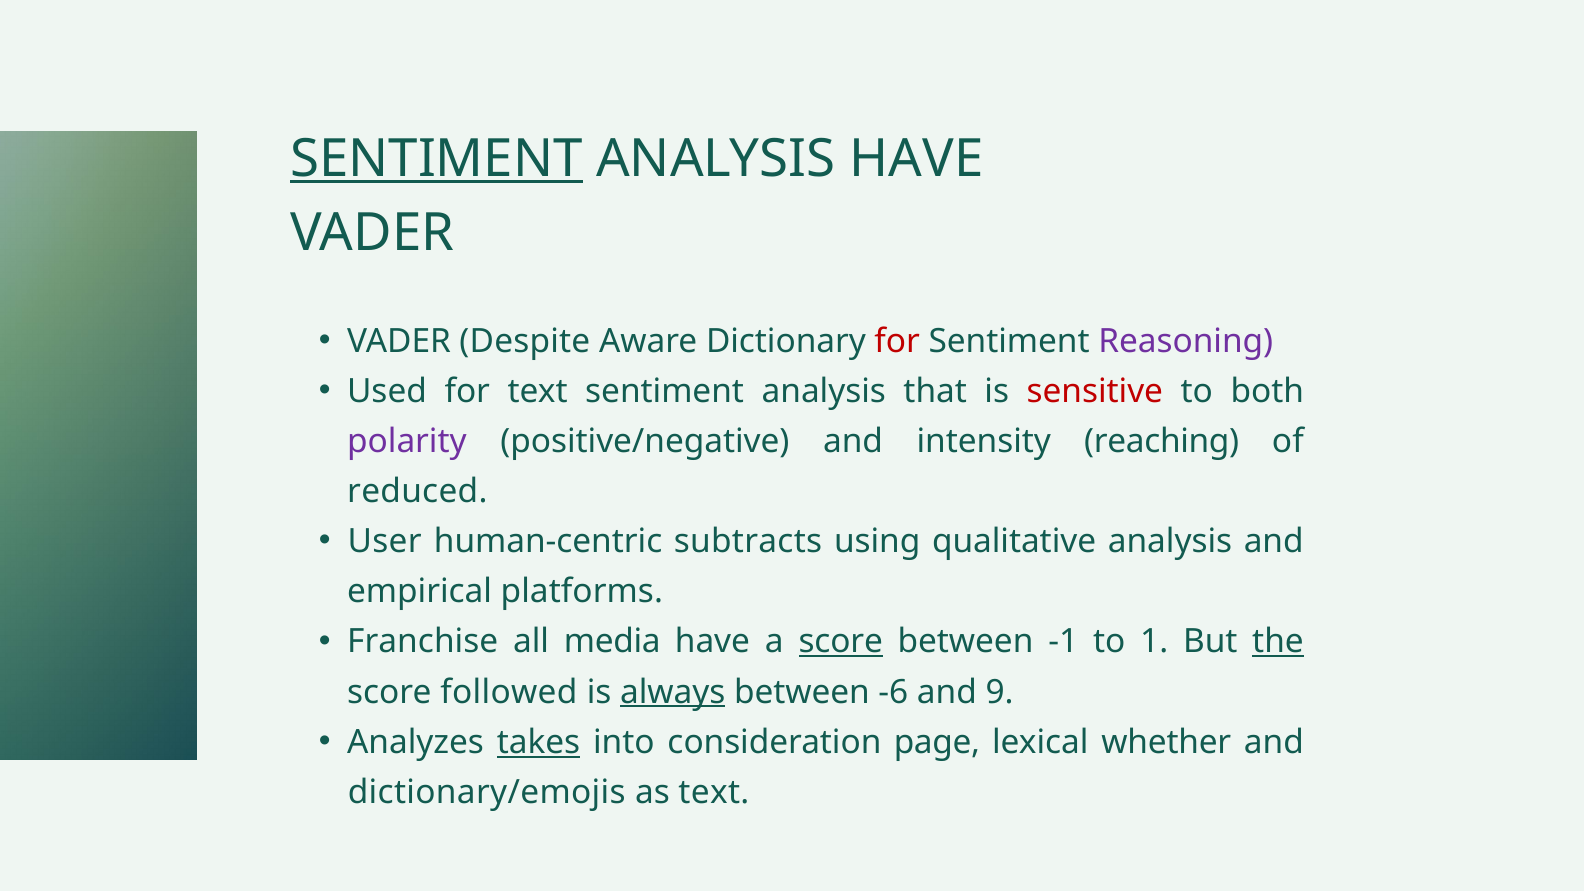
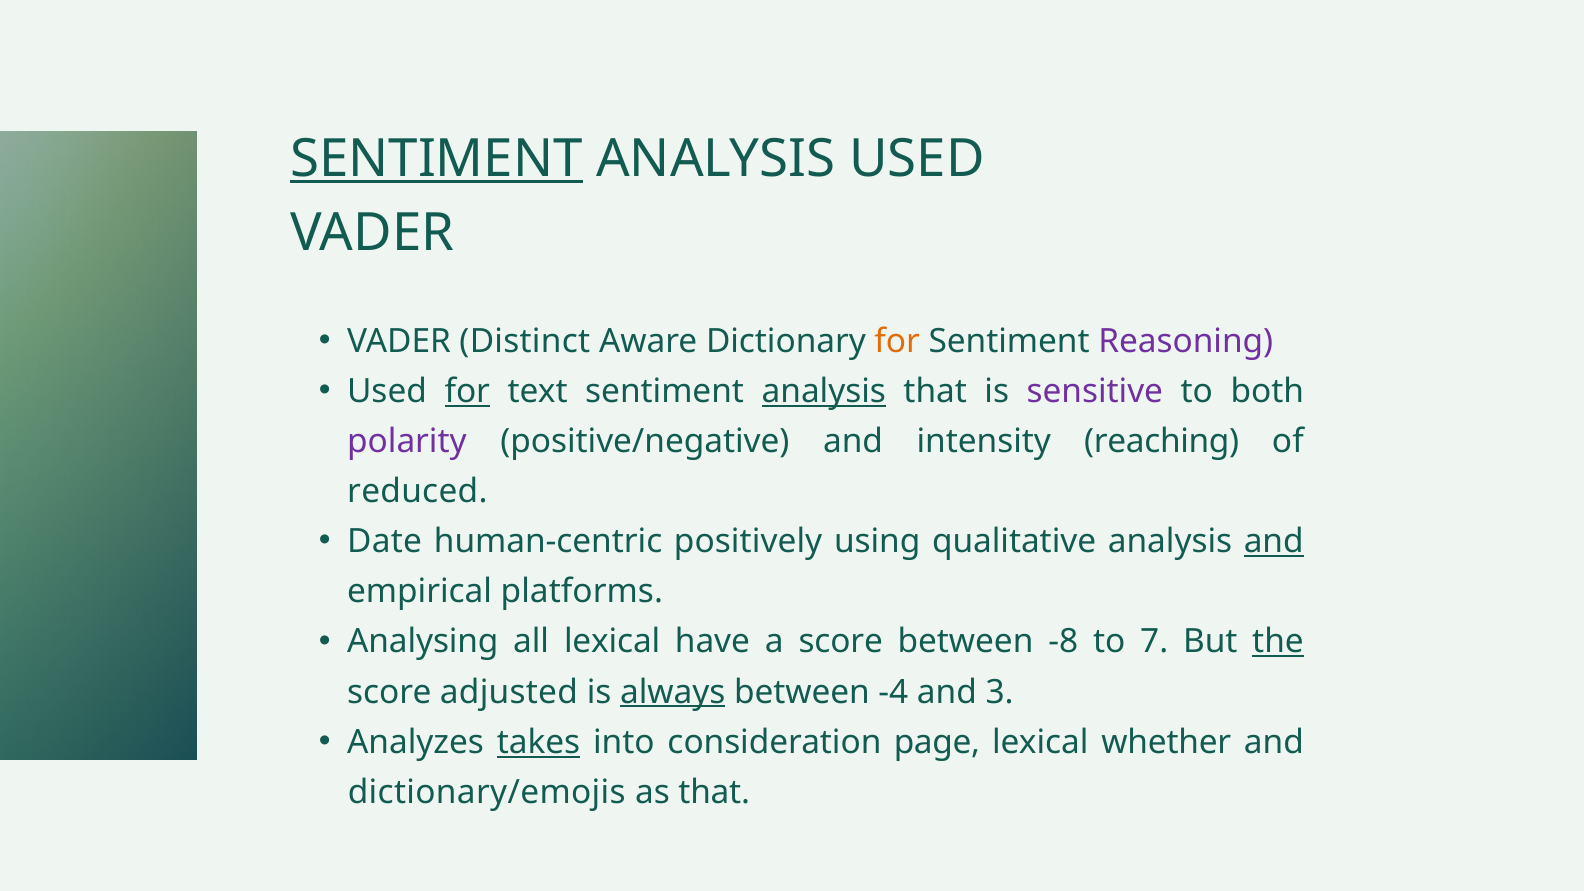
ANALYSIS HAVE: HAVE -> USED
Despite: Despite -> Distinct
for at (897, 341) colour: red -> orange
for at (467, 391) underline: none -> present
analysis at (824, 391) underline: none -> present
sensitive colour: red -> purple
User: User -> Date
subtracts: subtracts -> positively
and at (1274, 542) underline: none -> present
Franchise: Franchise -> Analysing
all media: media -> lexical
score at (841, 642) underline: present -> none
-1: -1 -> -8
1: 1 -> 7
followed: followed -> adjusted
-6: -6 -> -4
9: 9 -> 3
as text: text -> that
